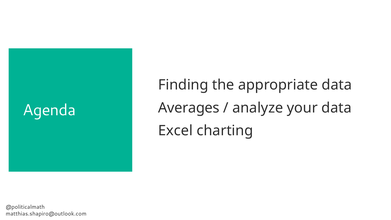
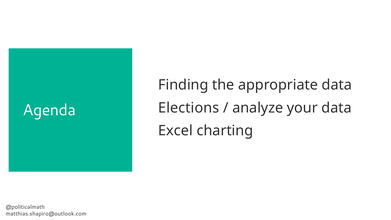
Averages: Averages -> Elections
